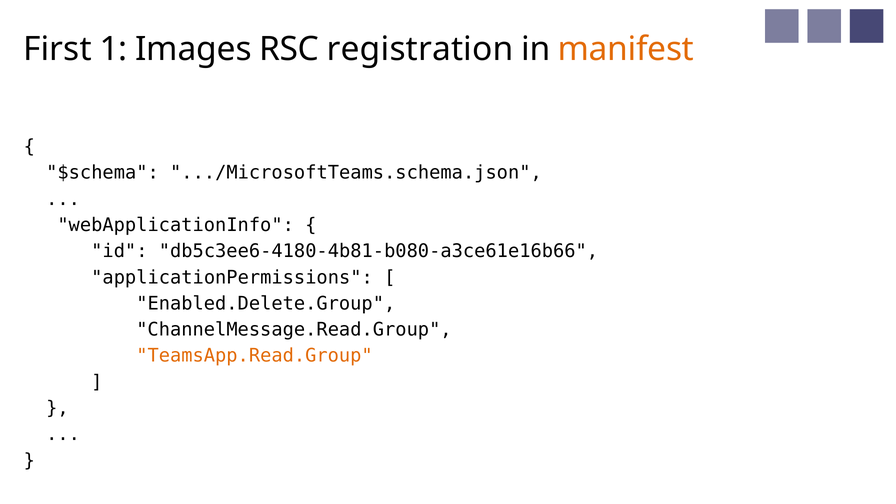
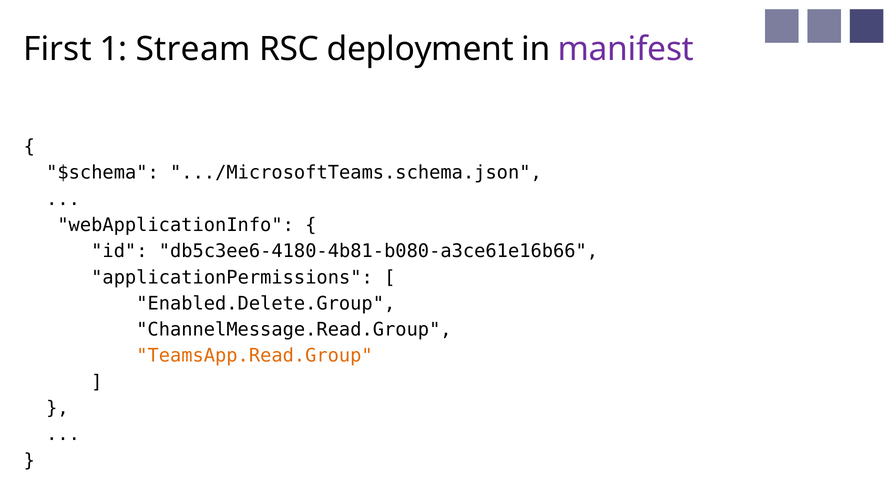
Images: Images -> Stream
registration: registration -> deployment
manifest colour: orange -> purple
